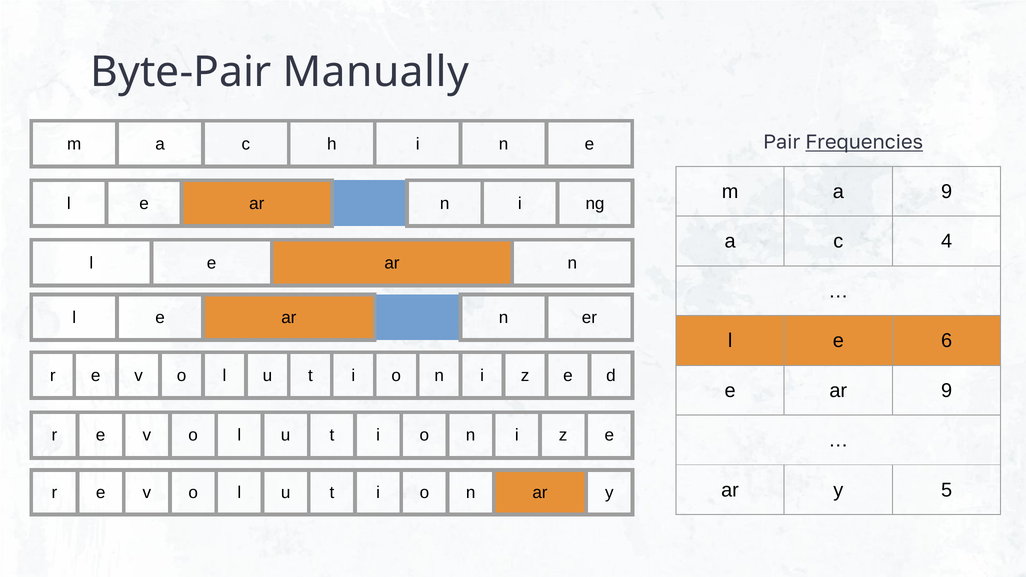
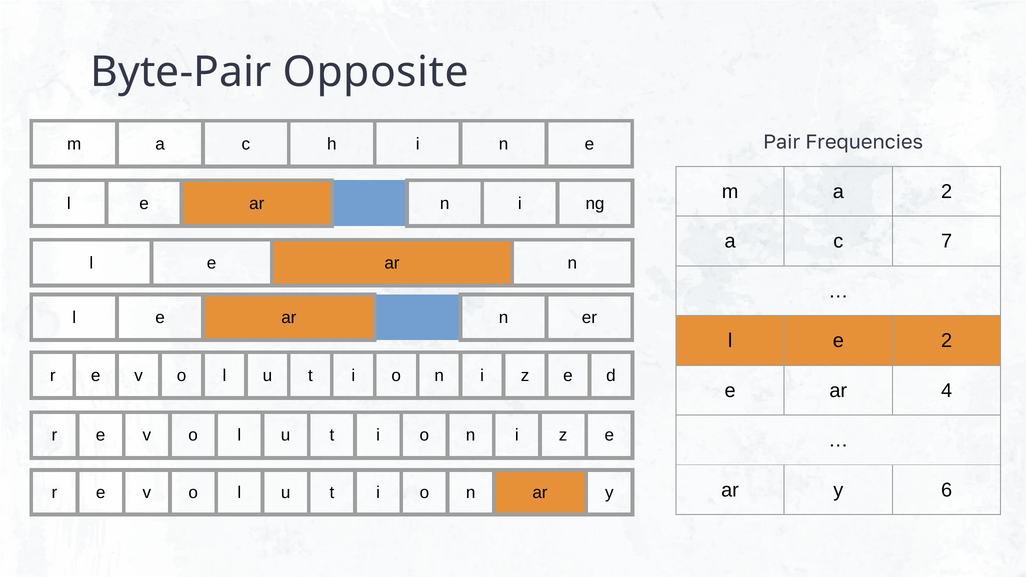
Manually: Manually -> Opposite
Frequencies underline: present -> none
a 9: 9 -> 2
4: 4 -> 7
e 6: 6 -> 2
ar 9: 9 -> 4
5: 5 -> 6
